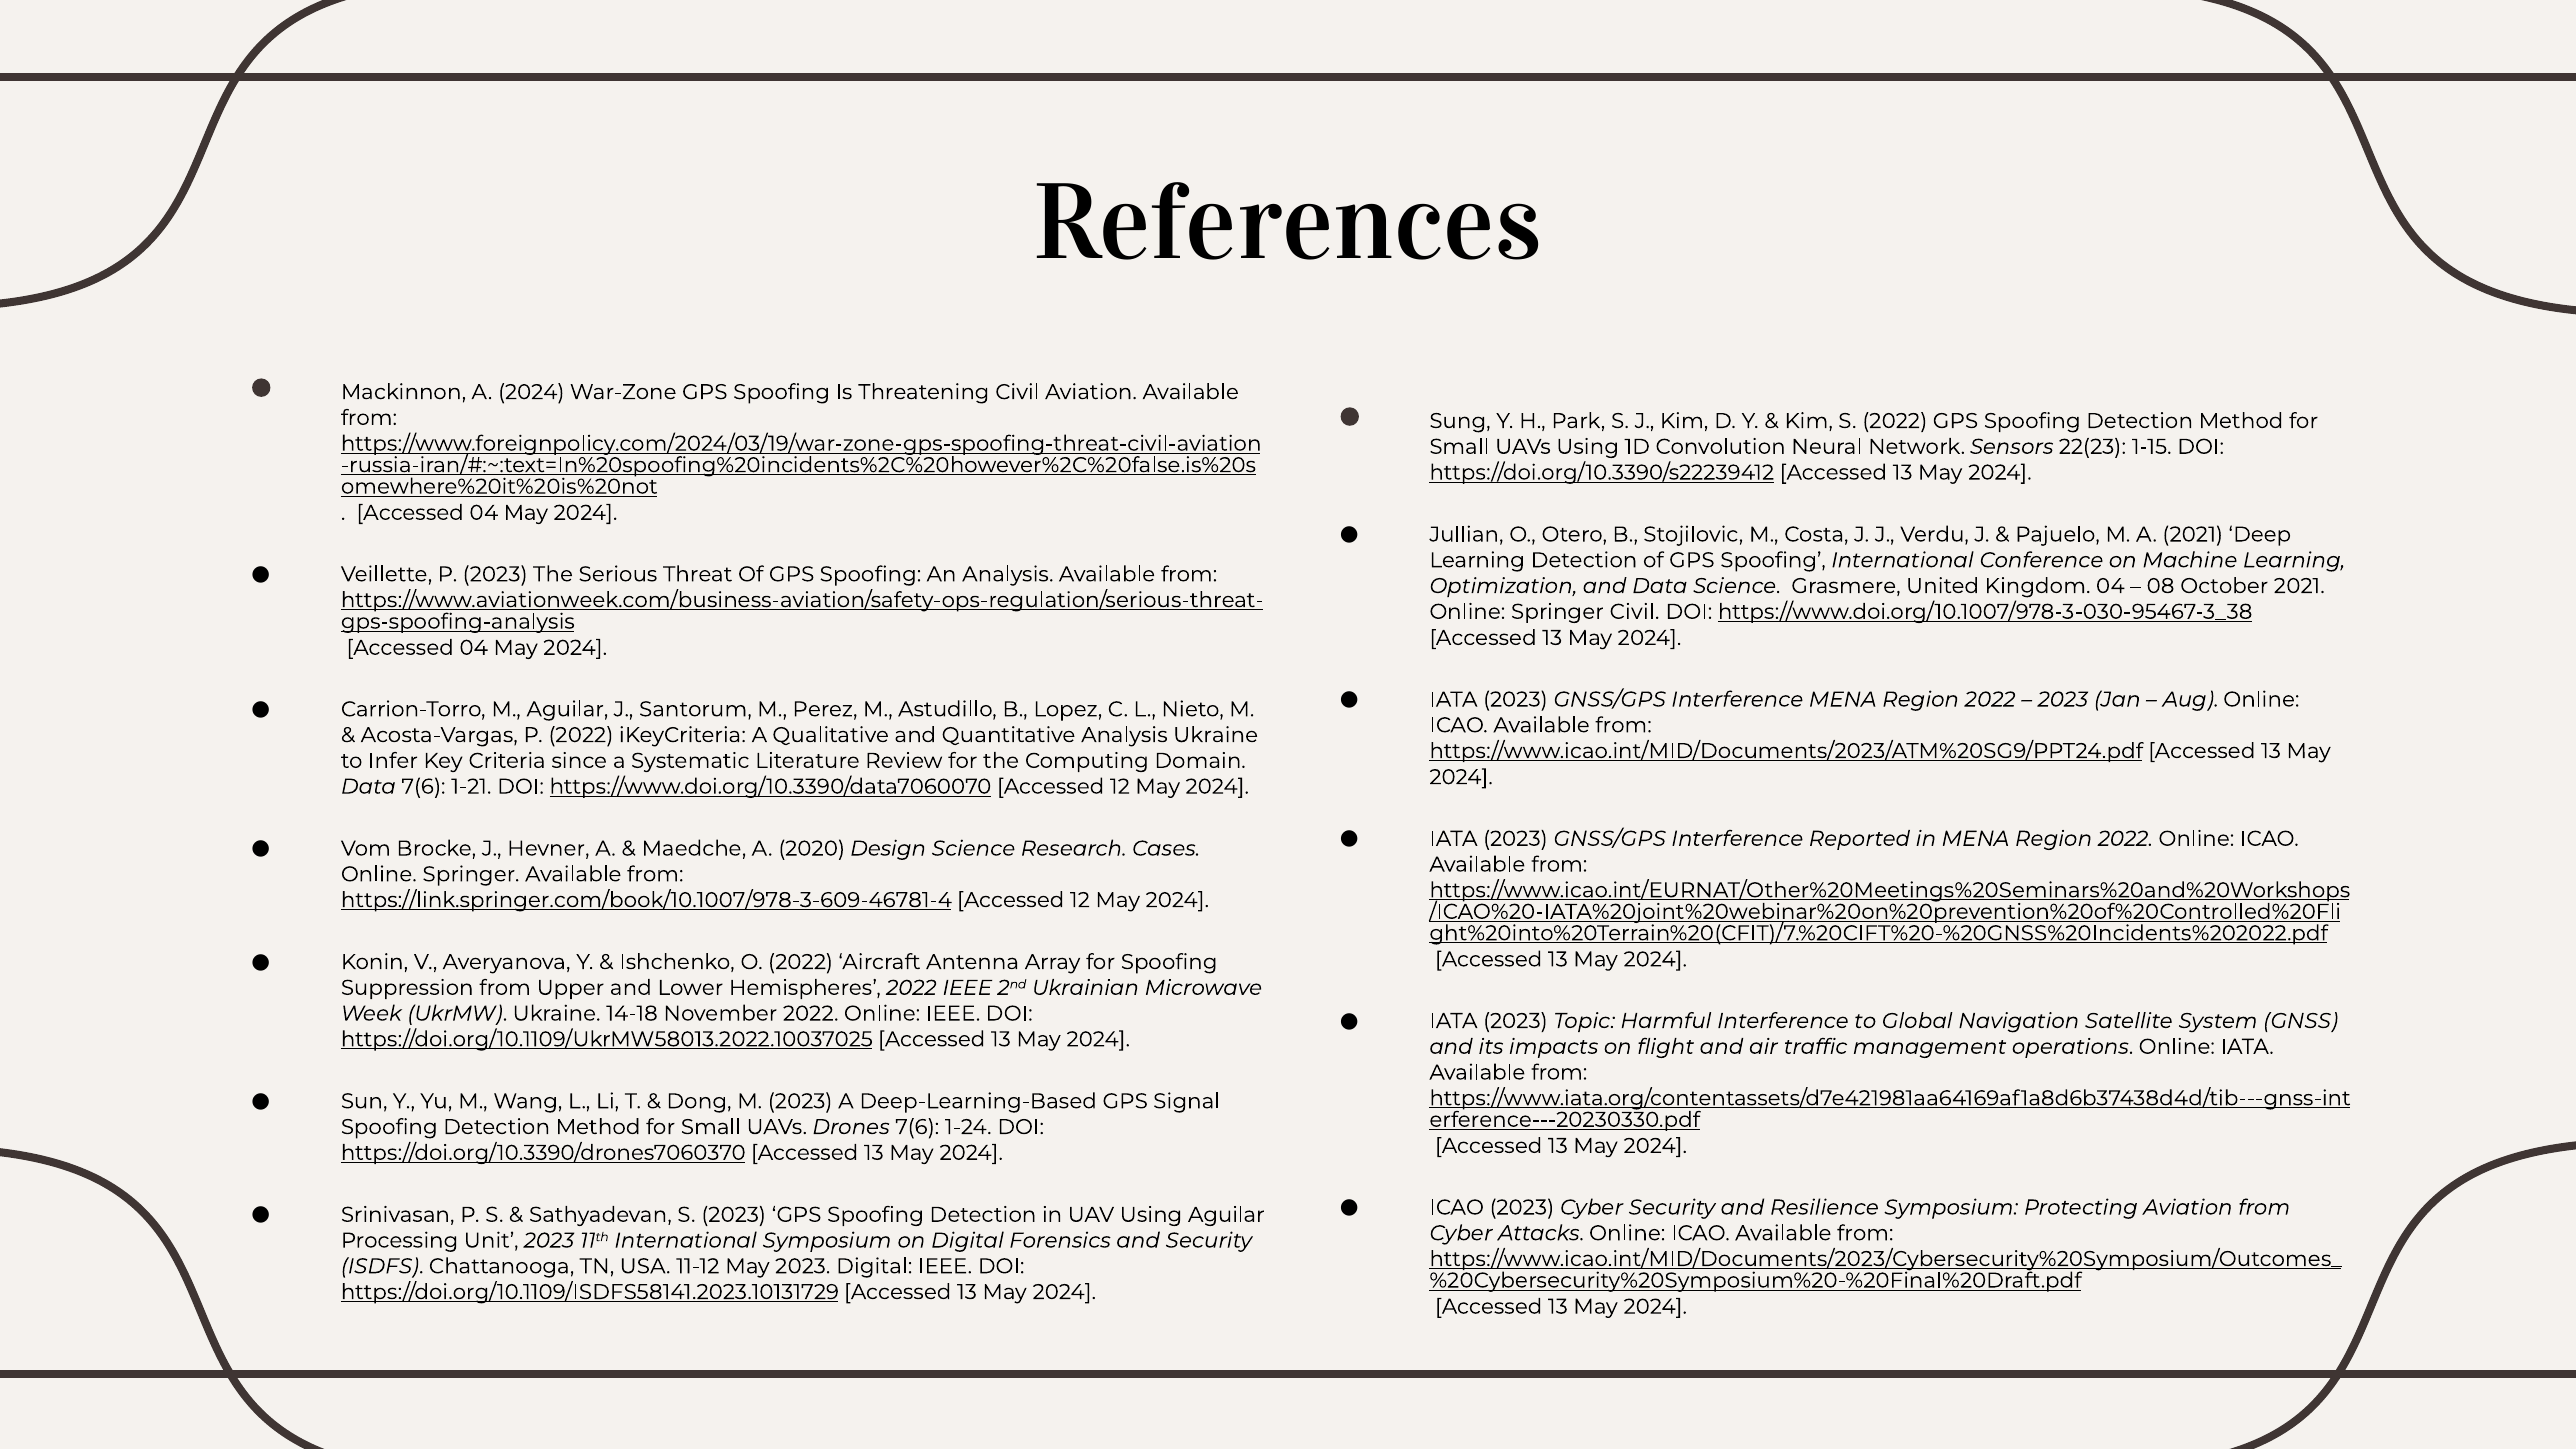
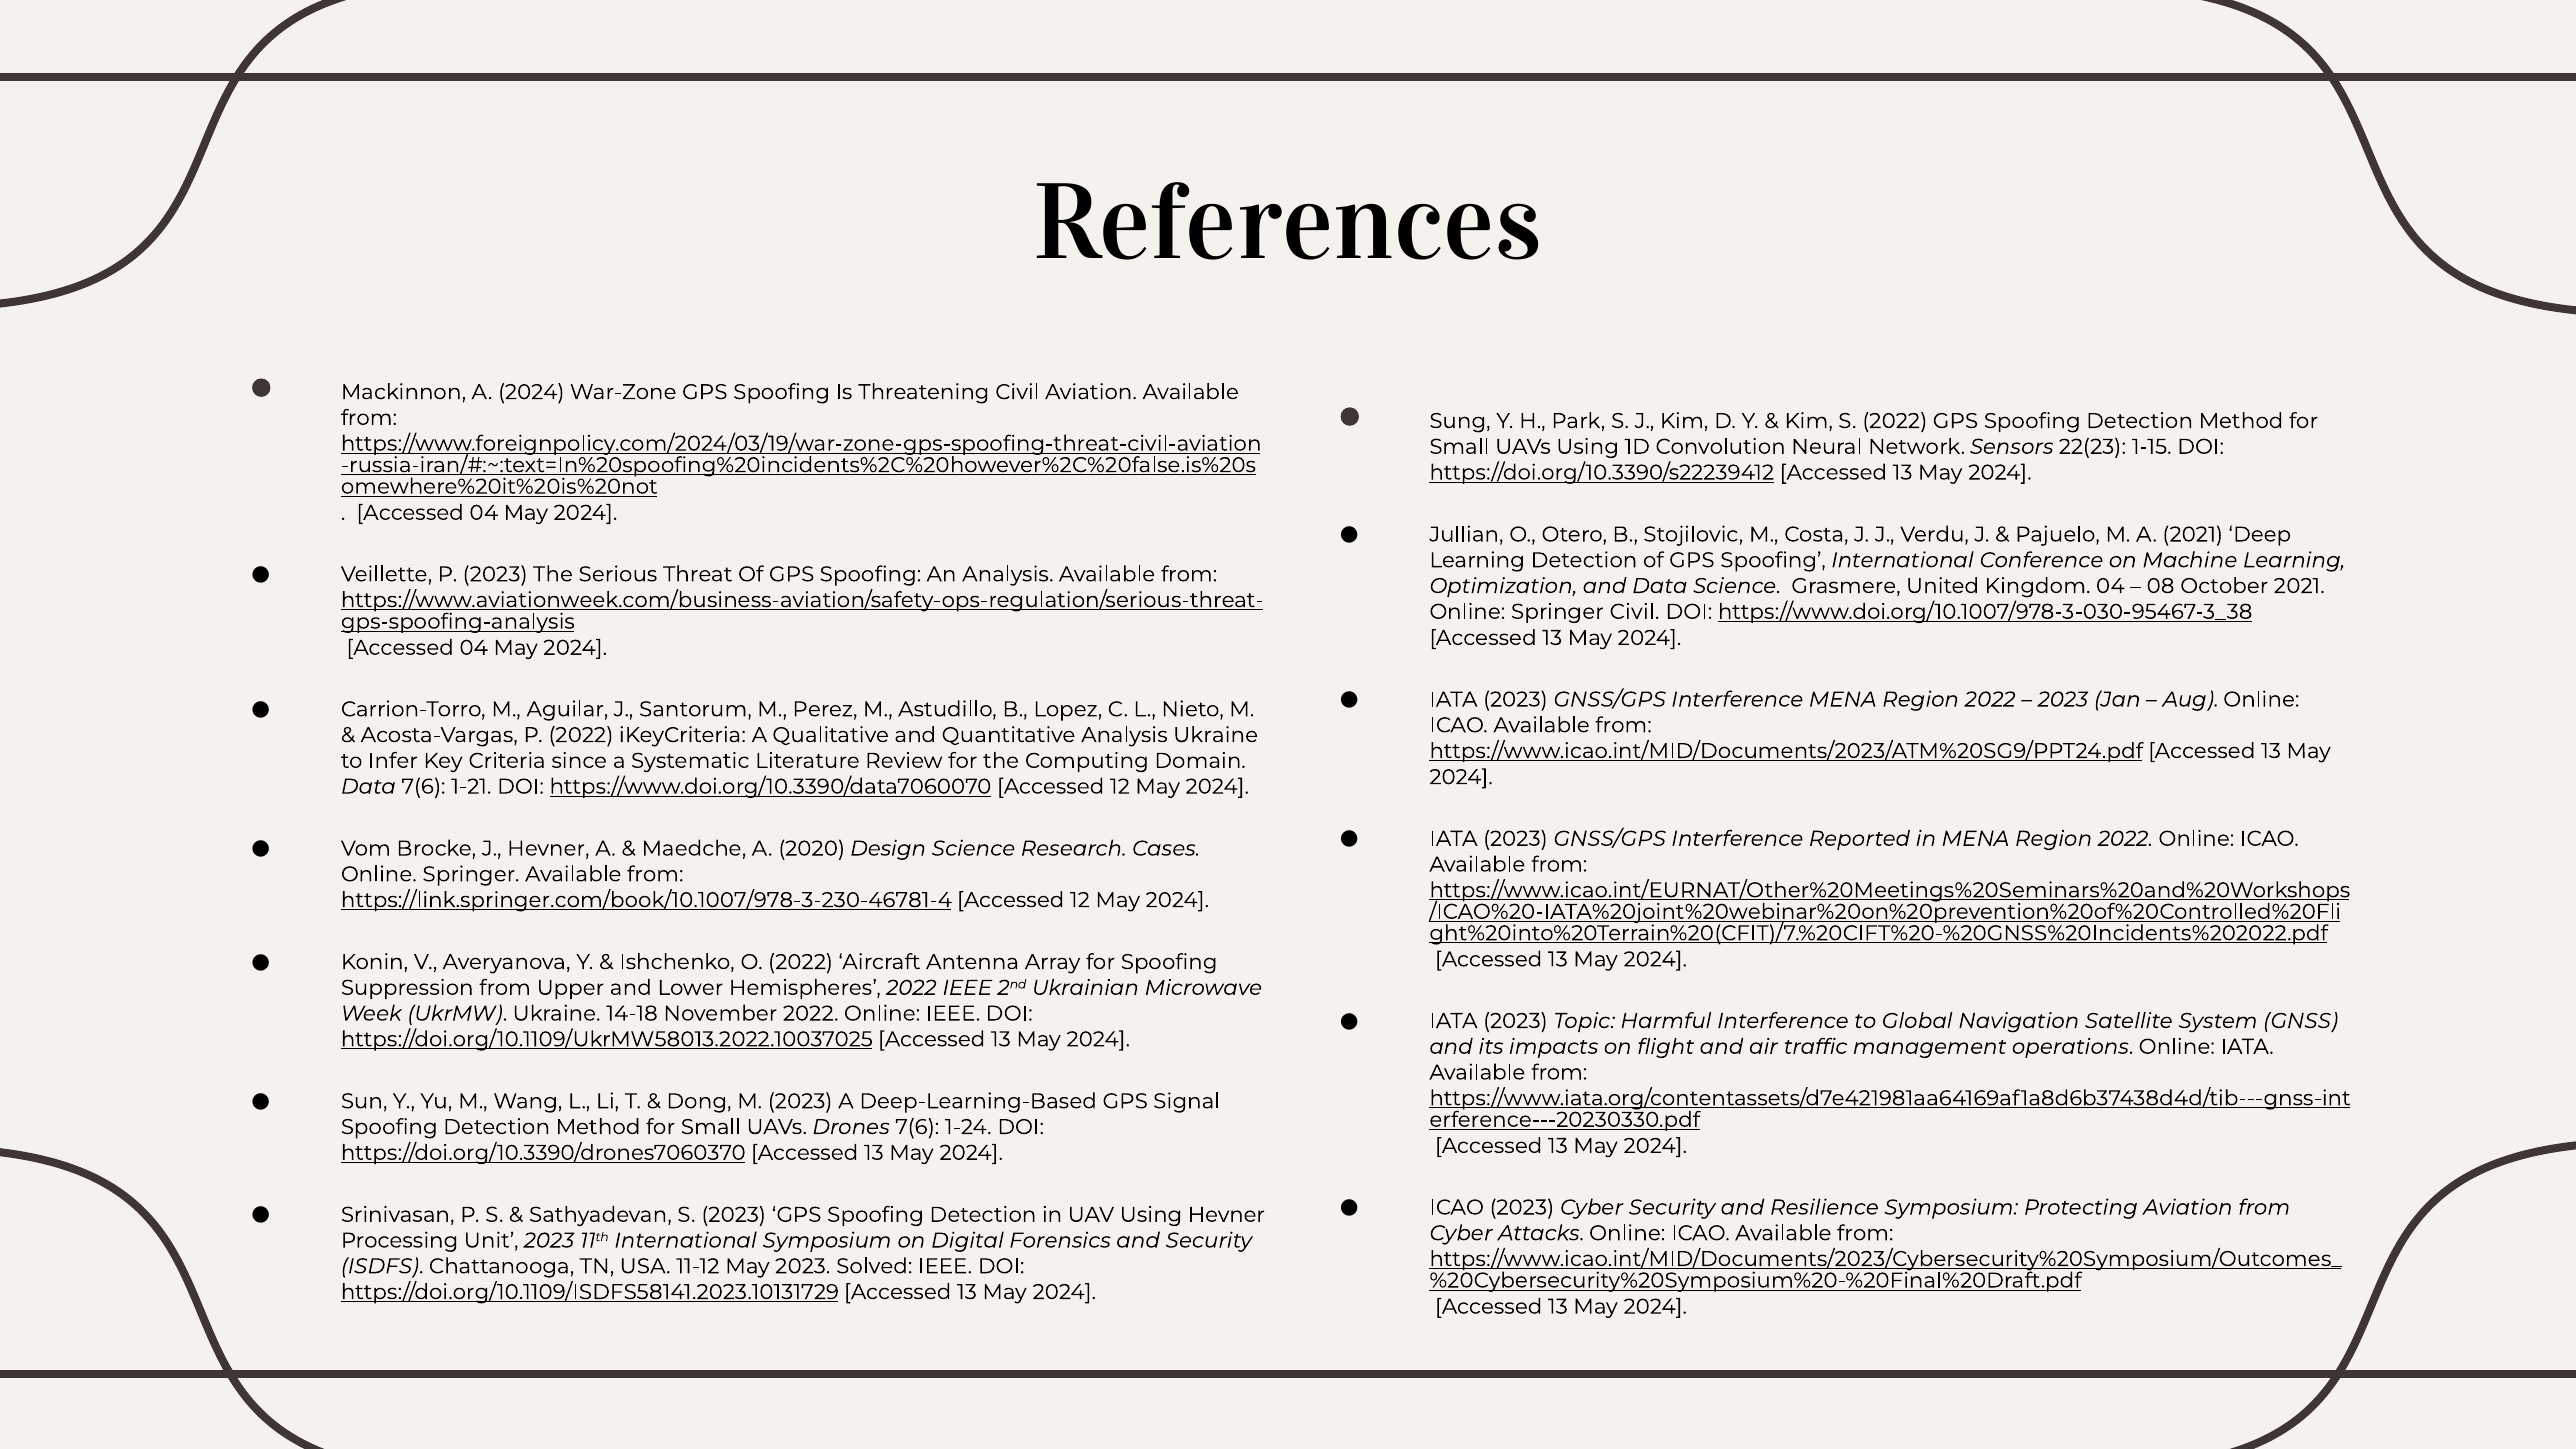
https://link.springer.com/book/10.1007/978-3-609-46781-4: https://link.springer.com/book/10.1007/978-3-609-46781-4 -> https://link.springer.com/book/10.1007/978-3-230-46781-4
Using Aguilar: Aguilar -> Hevner
2023 Digital: Digital -> Solved
